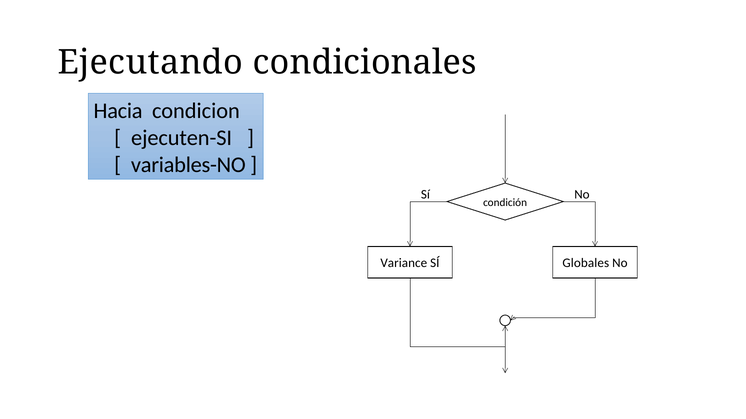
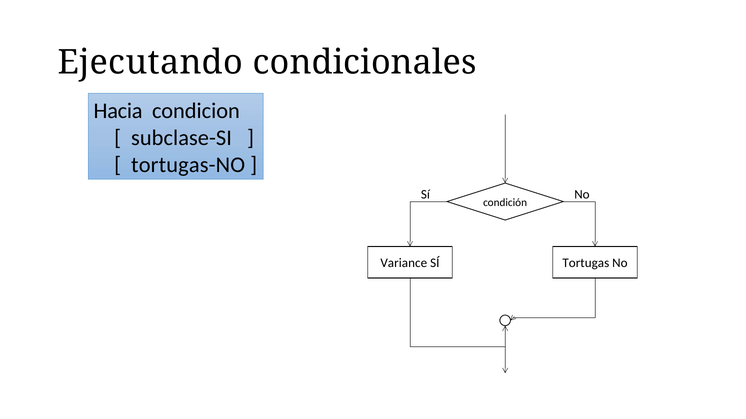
ejecuten-SI: ejecuten-SI -> subclase-SI
variables-NO: variables-NO -> tortugas-NO
Globales: Globales -> Tortugas
